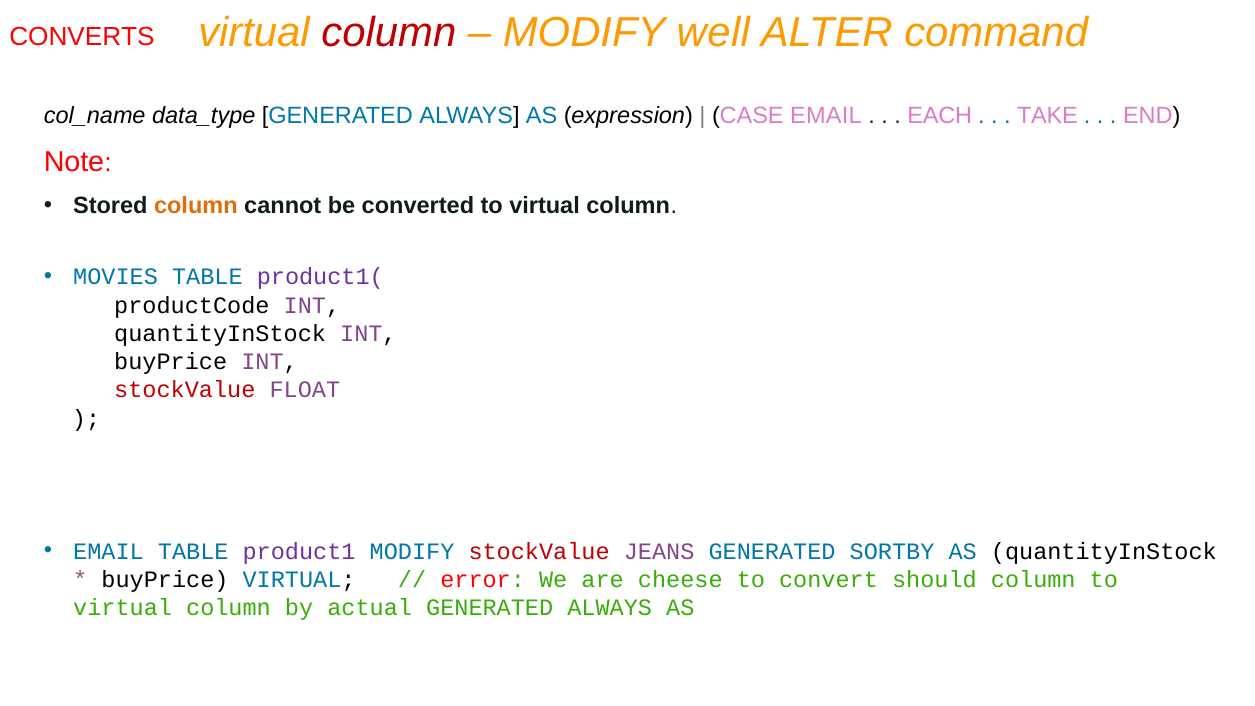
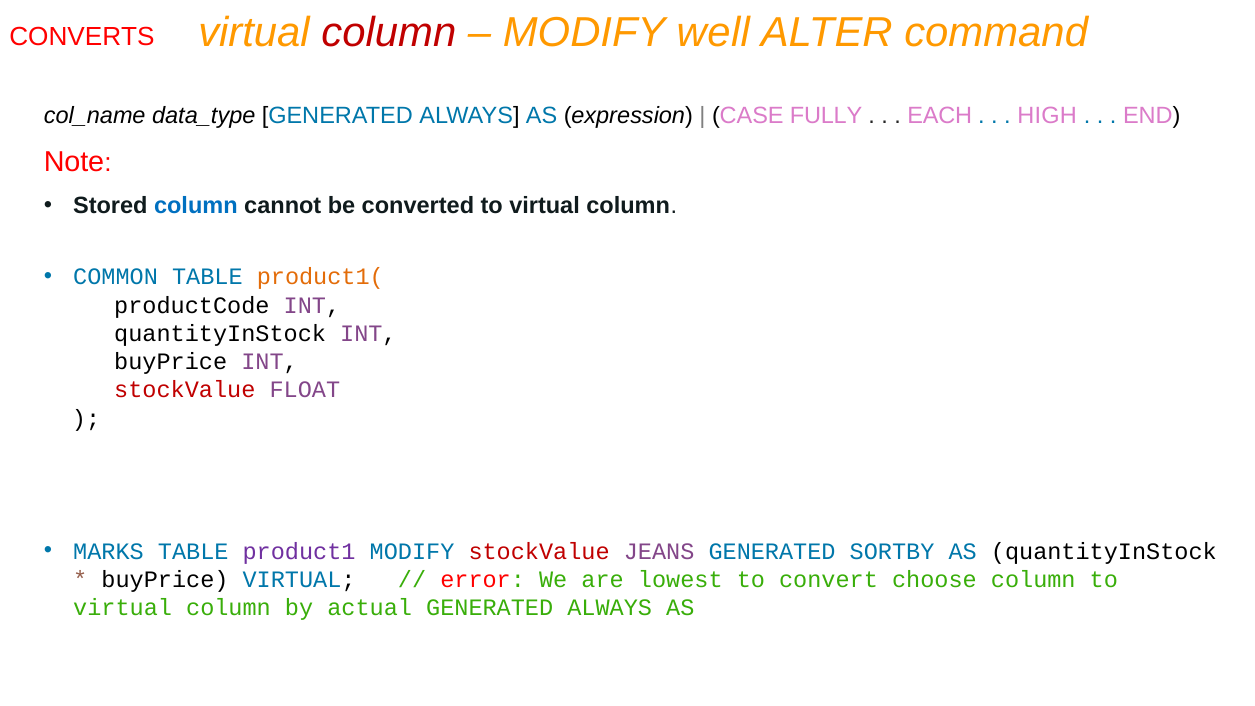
CASE EMAIL: EMAIL -> FULLY
TAKE: TAKE -> HIGH
column at (196, 206) colour: orange -> blue
MOVIES: MOVIES -> COMMON
product1( colour: purple -> orange
EMAIL at (108, 551): EMAIL -> MARKS
cheese: cheese -> lowest
should: should -> choose
